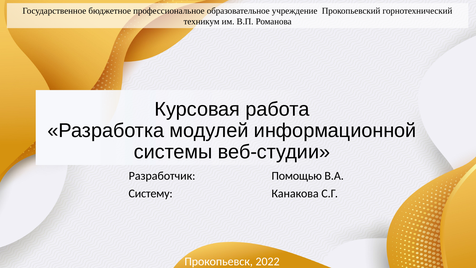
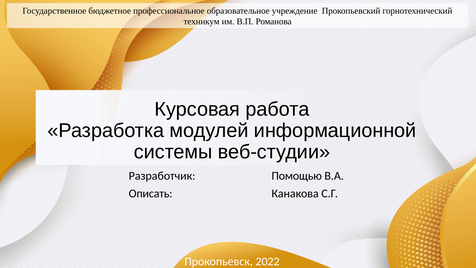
Систему: Систему -> Описать
